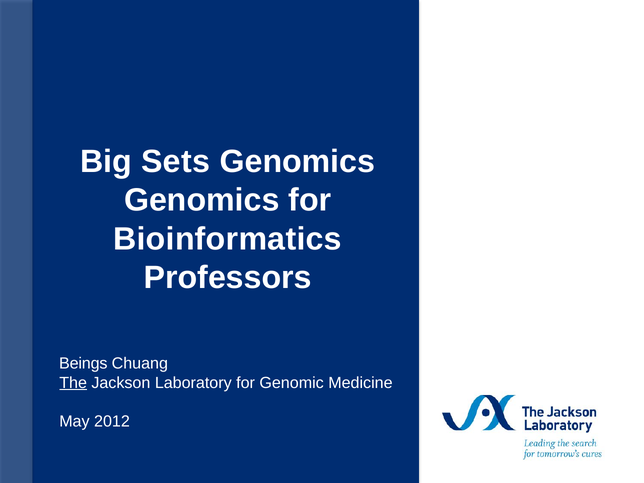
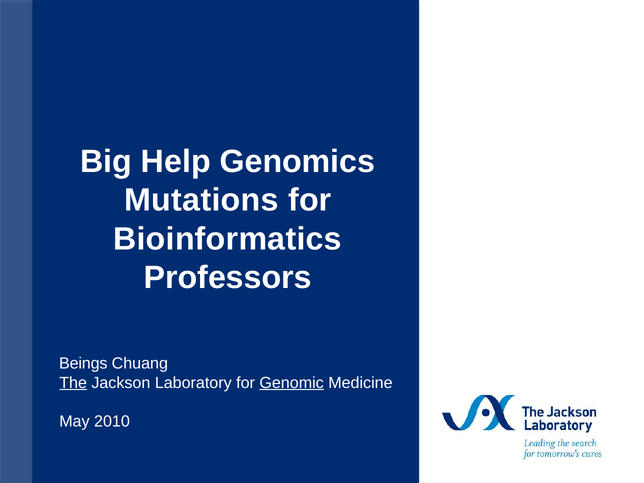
Sets: Sets -> Help
Genomics at (202, 200): Genomics -> Mutations
Genomic underline: none -> present
2012: 2012 -> 2010
